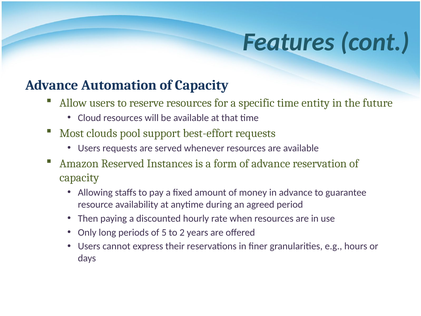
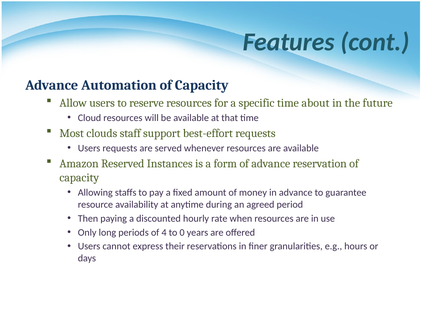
entity: entity -> about
pool: pool -> staff
5: 5 -> 4
2: 2 -> 0
